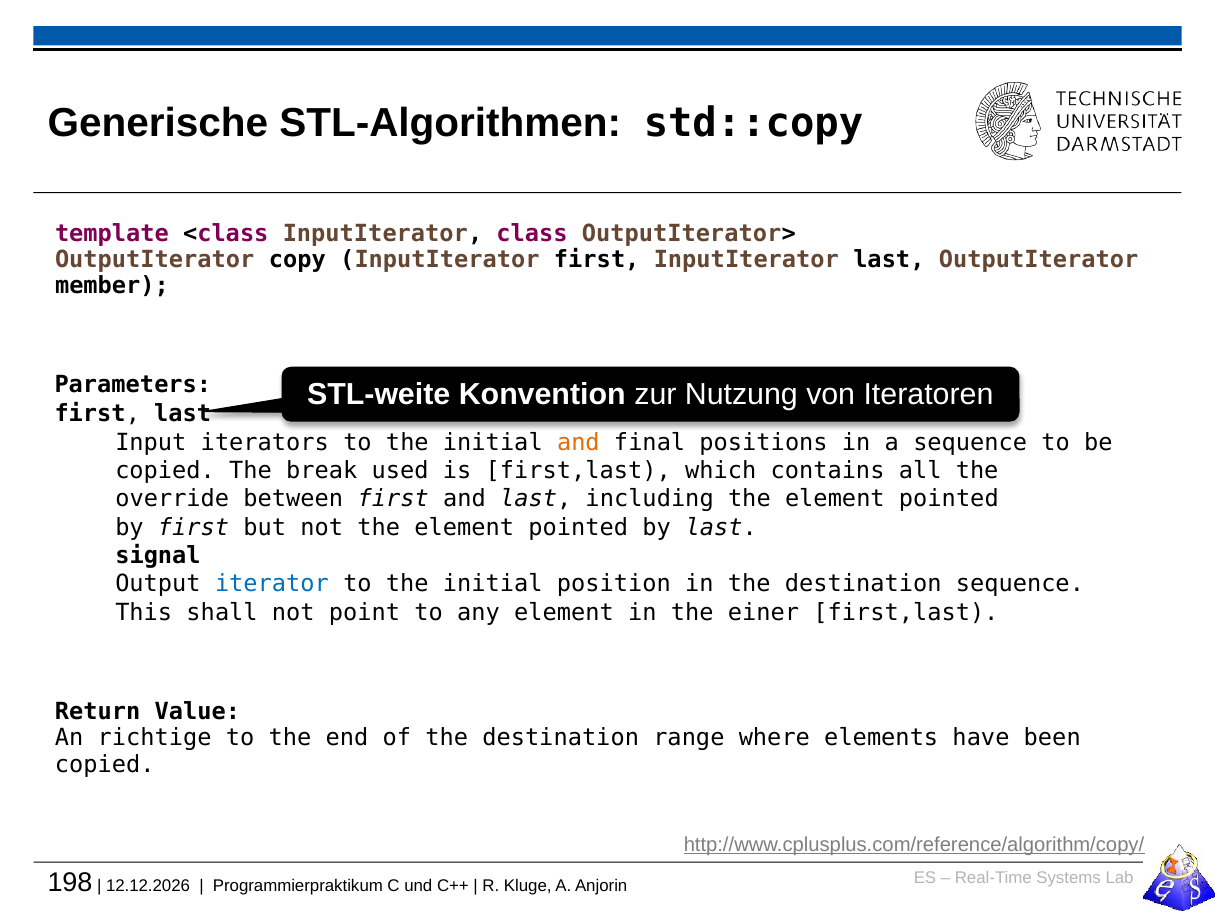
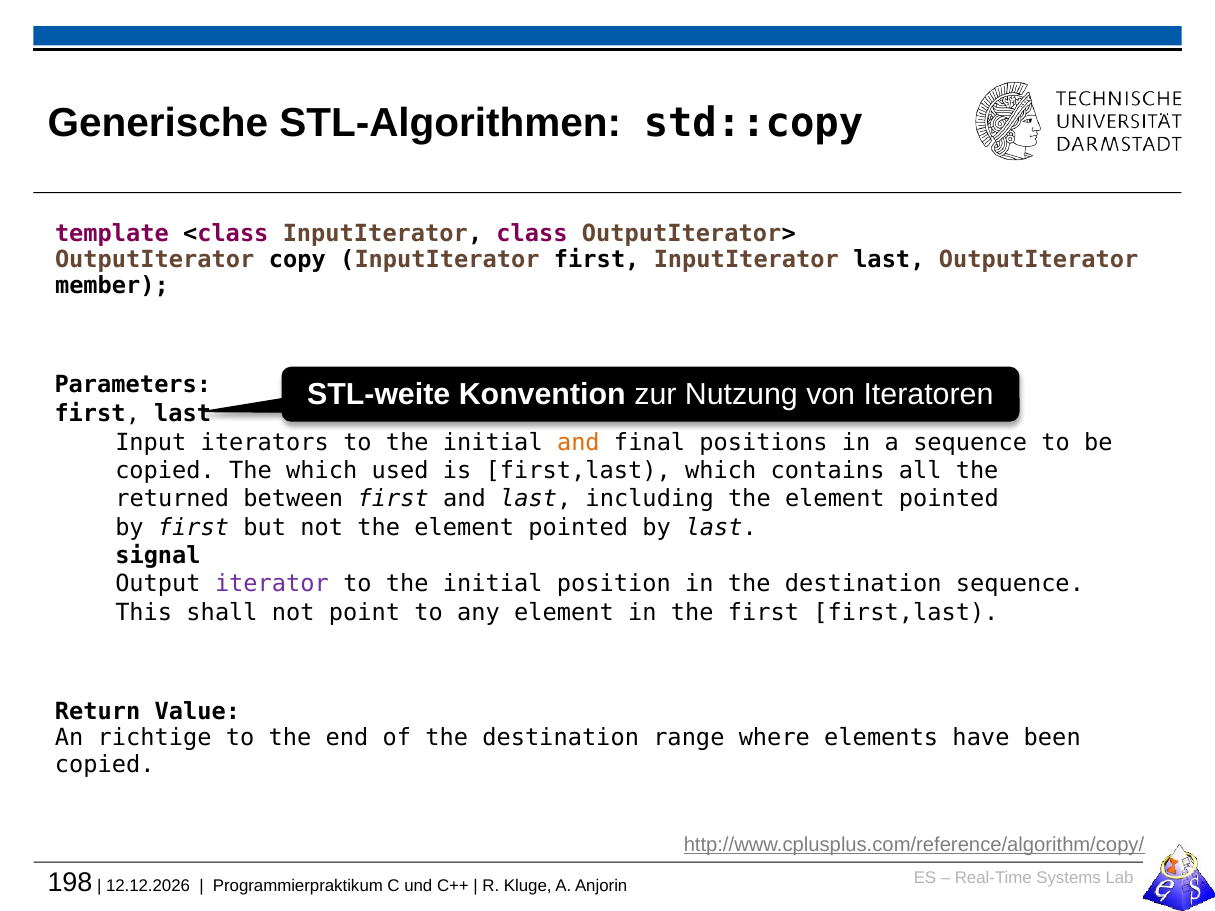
The break: break -> which
override: override -> returned
iterator colour: blue -> purple
the einer: einer -> first
